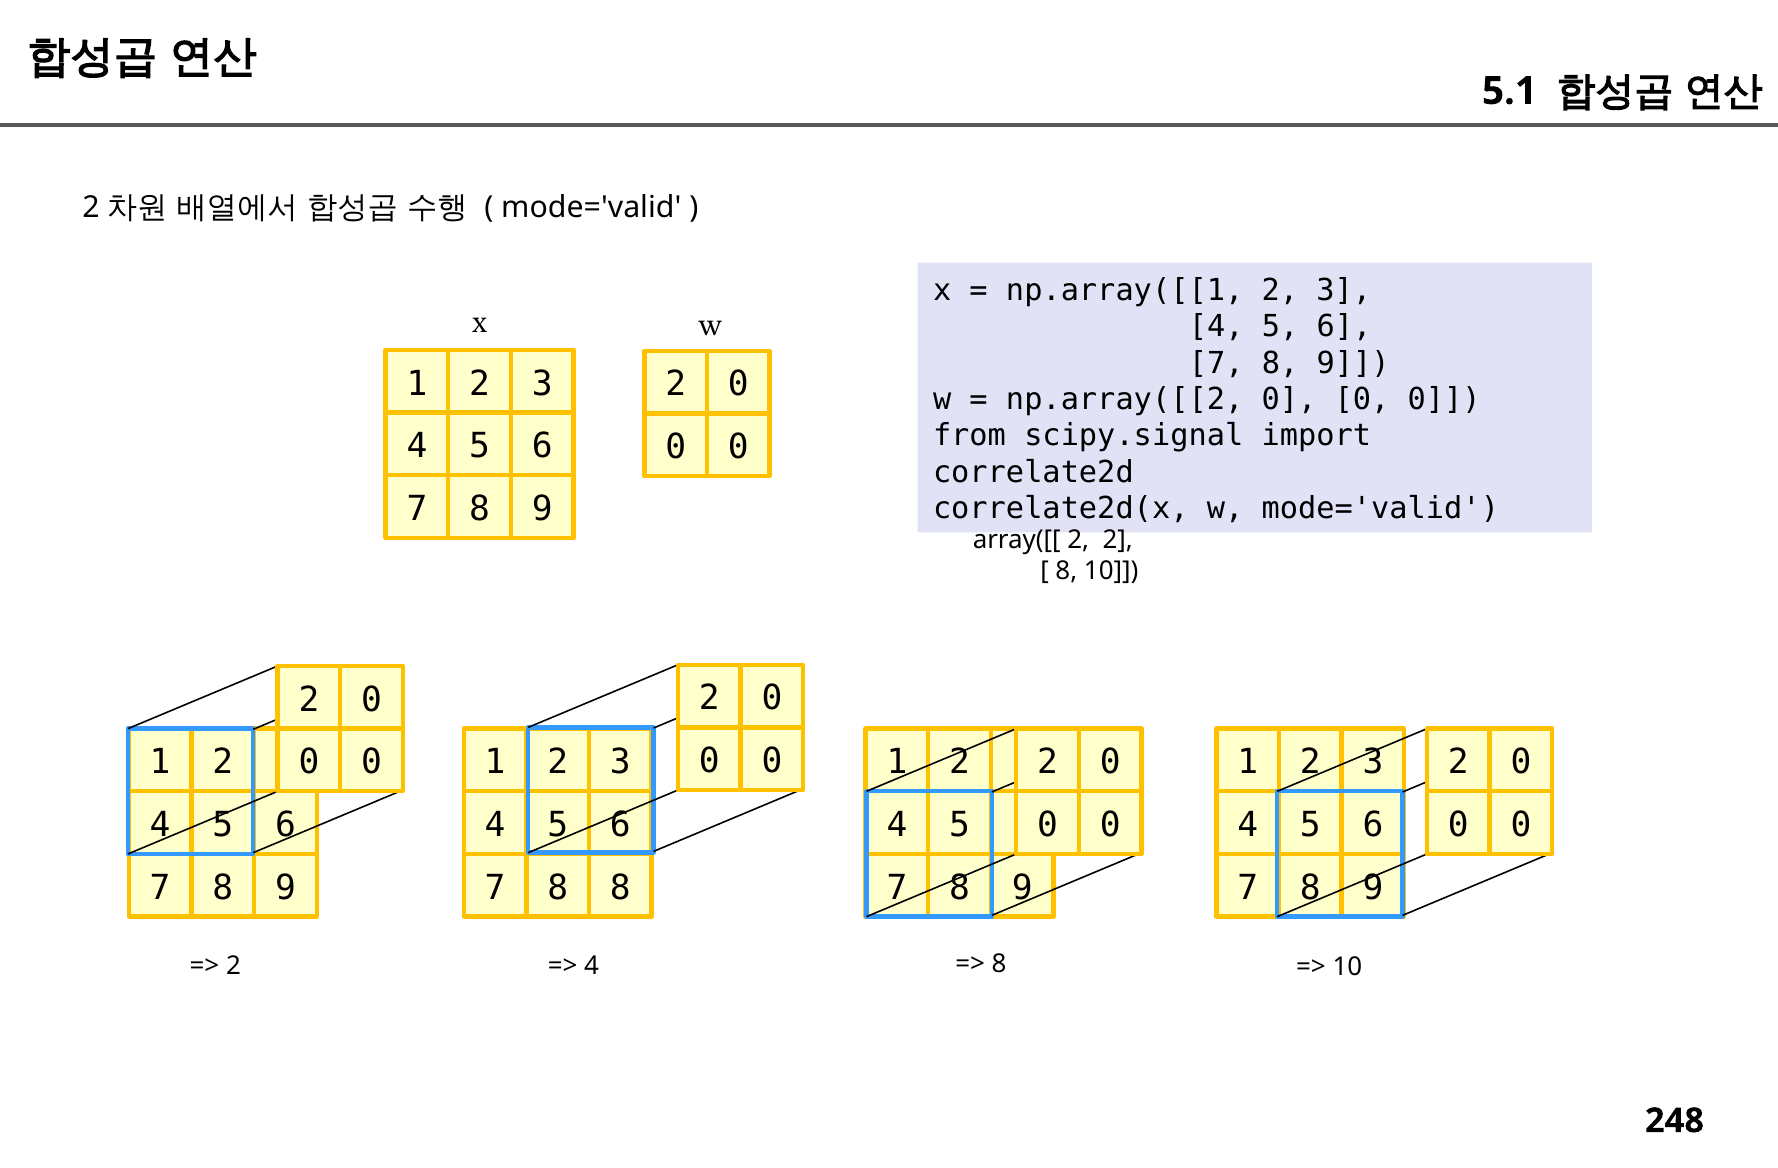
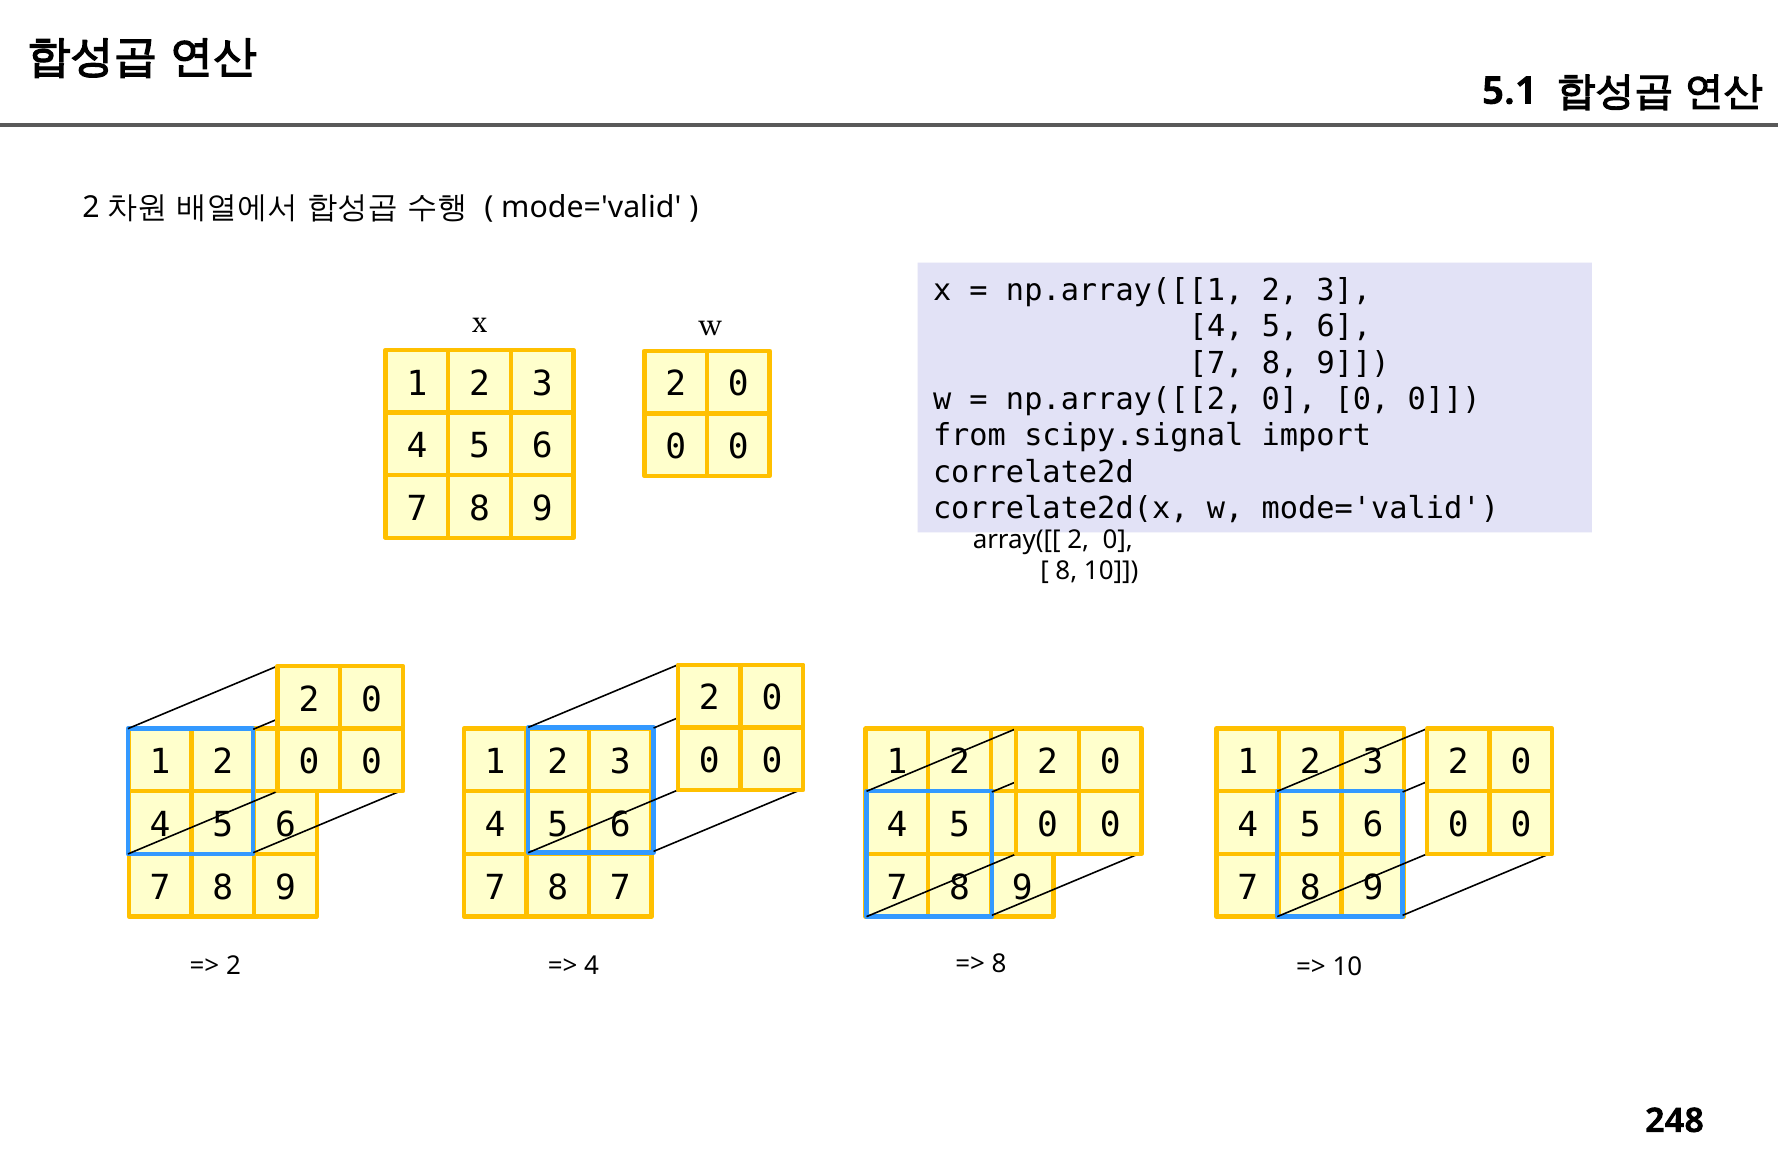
array([[ 2 2: 2 -> 0
8 8: 8 -> 7
